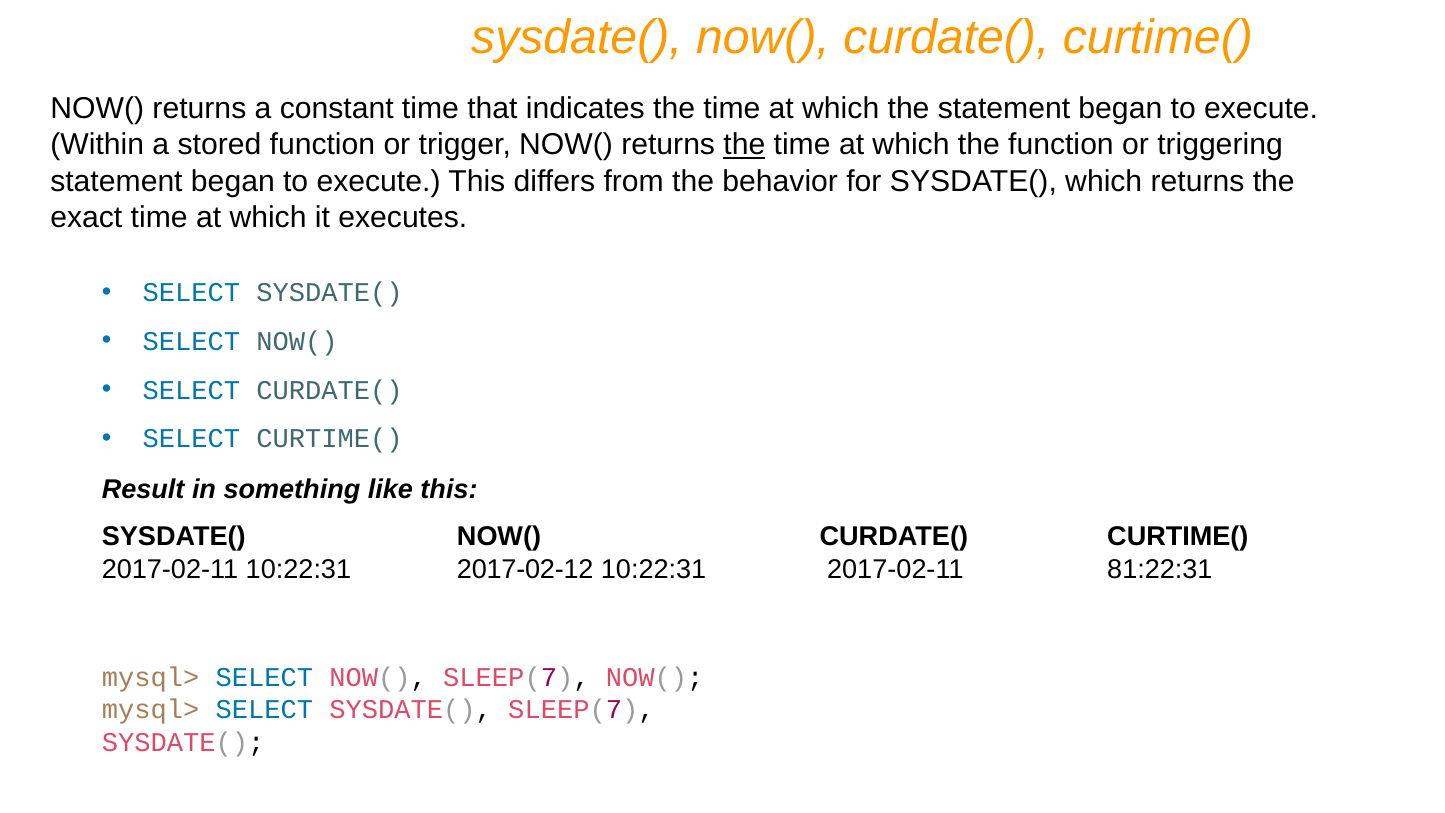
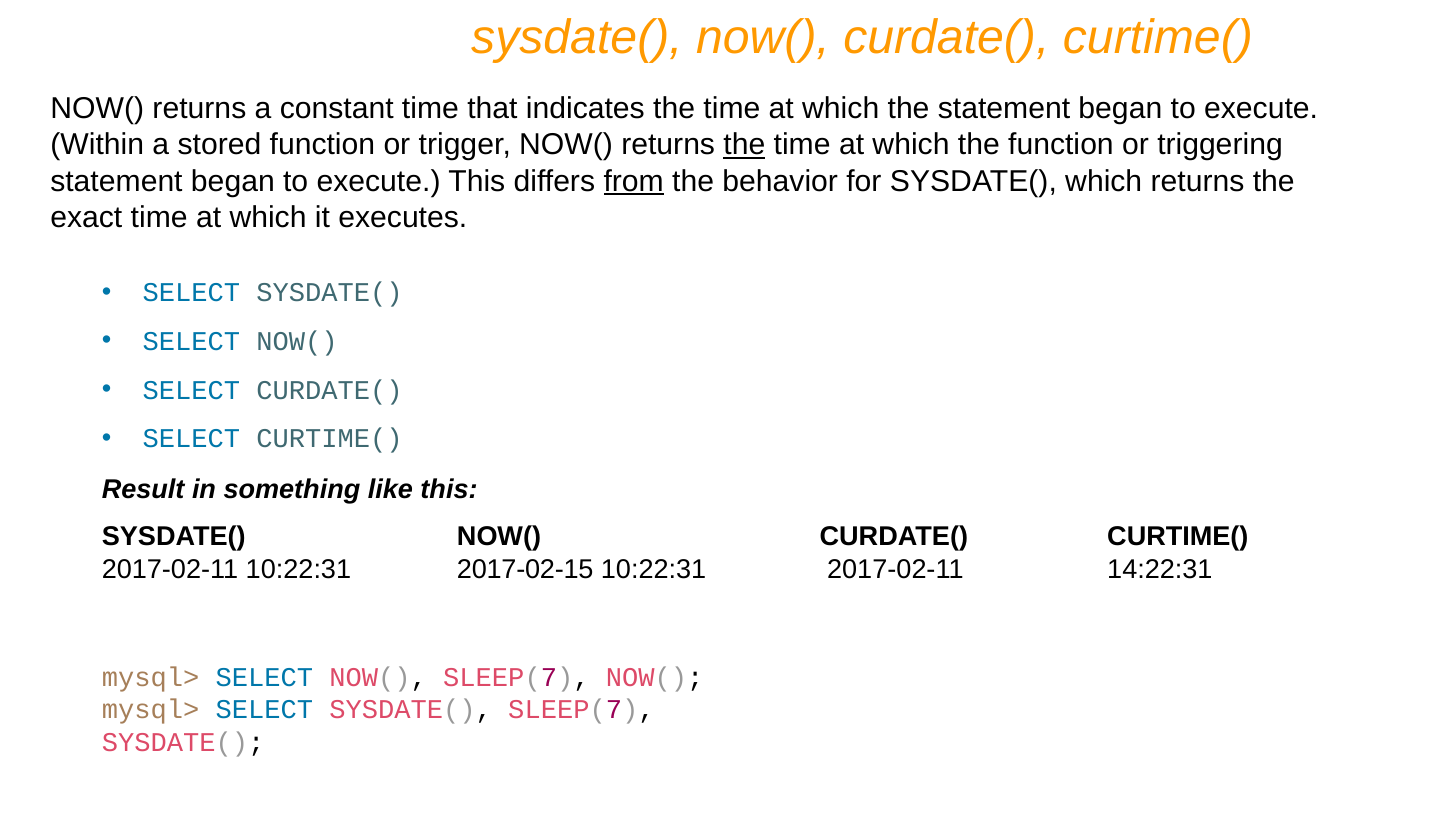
from underline: none -> present
2017-02-12: 2017-02-12 -> 2017-02-15
81:22:31: 81:22:31 -> 14:22:31
